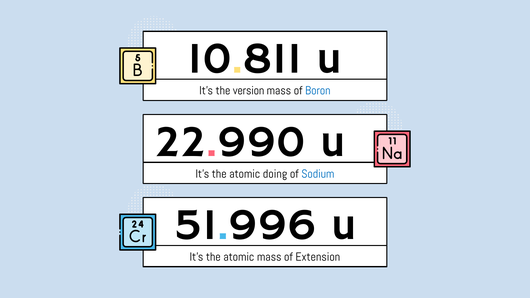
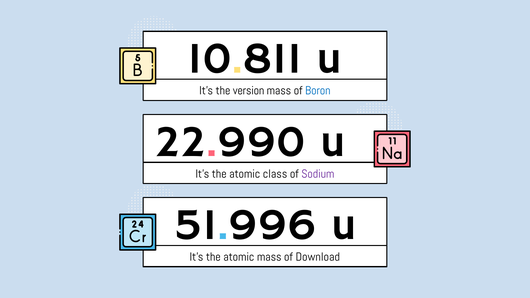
doing: doing -> class
Sodium colour: blue -> purple
Extension: Extension -> Download
